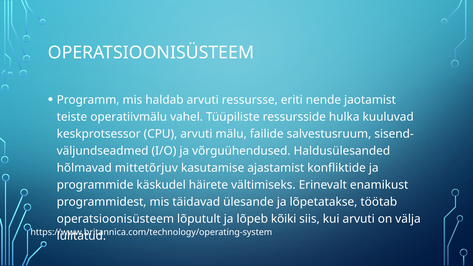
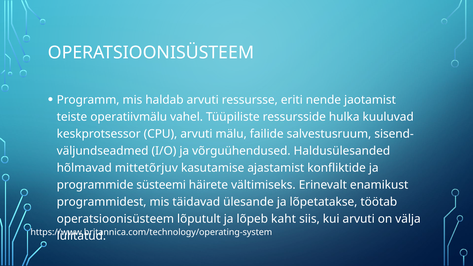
käskudel: käskudel -> süsteemi
kõiki: kõiki -> kaht
